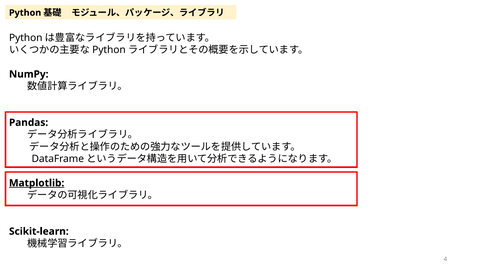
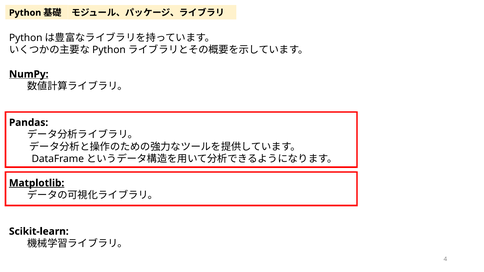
NumPy underline: none -> present
